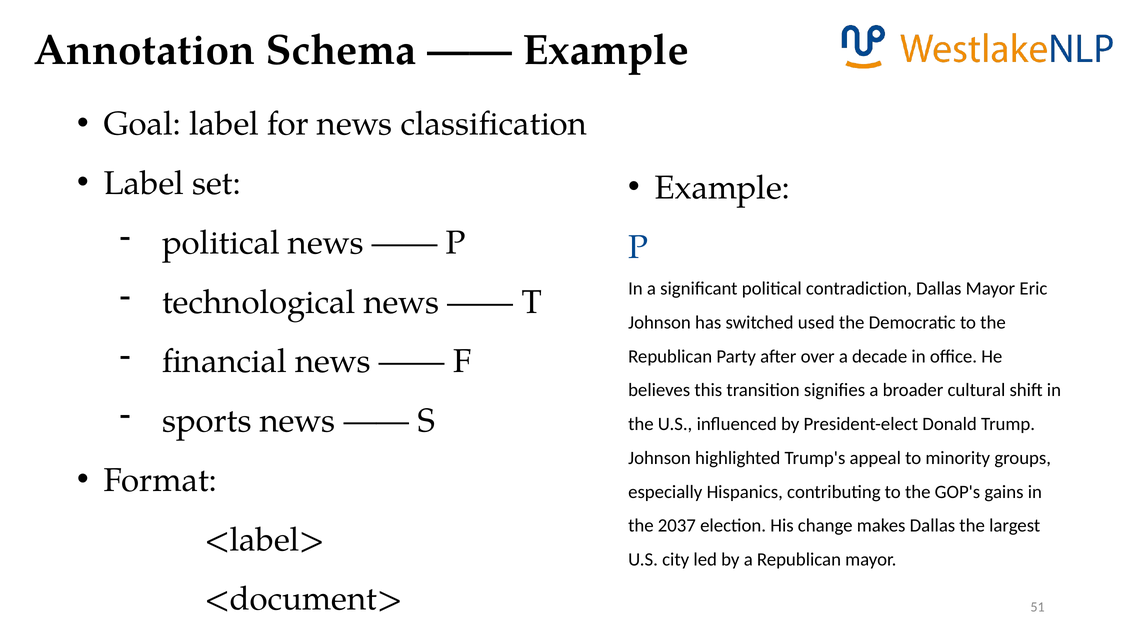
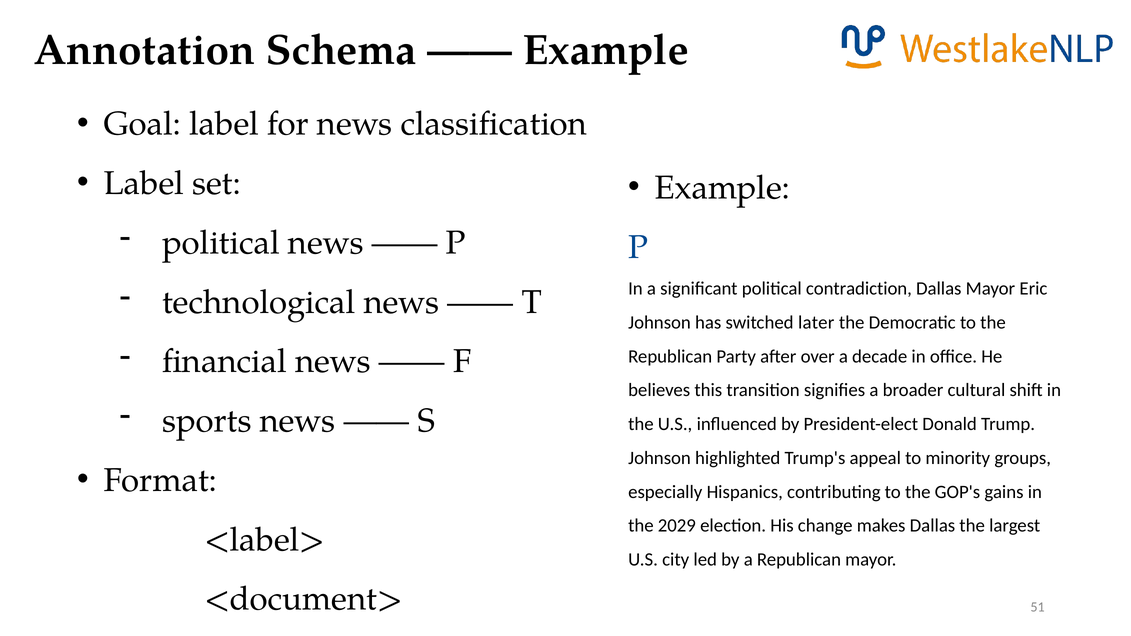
used: used -> later
2037: 2037 -> 2029
